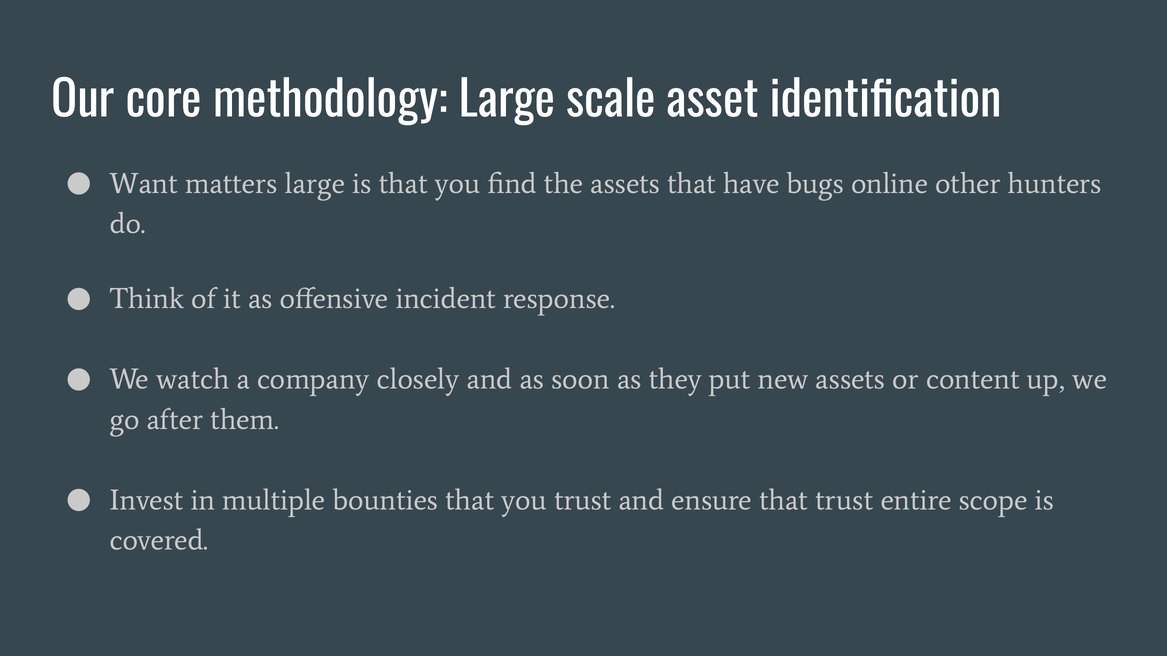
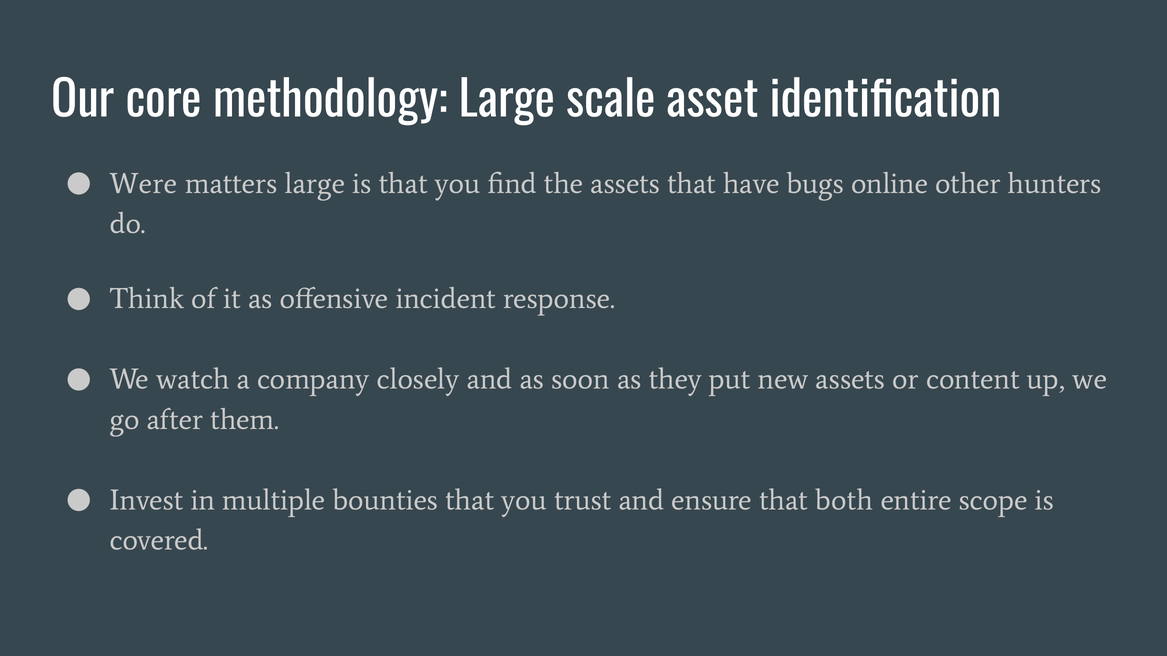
Want: Want -> Were
that trust: trust -> both
